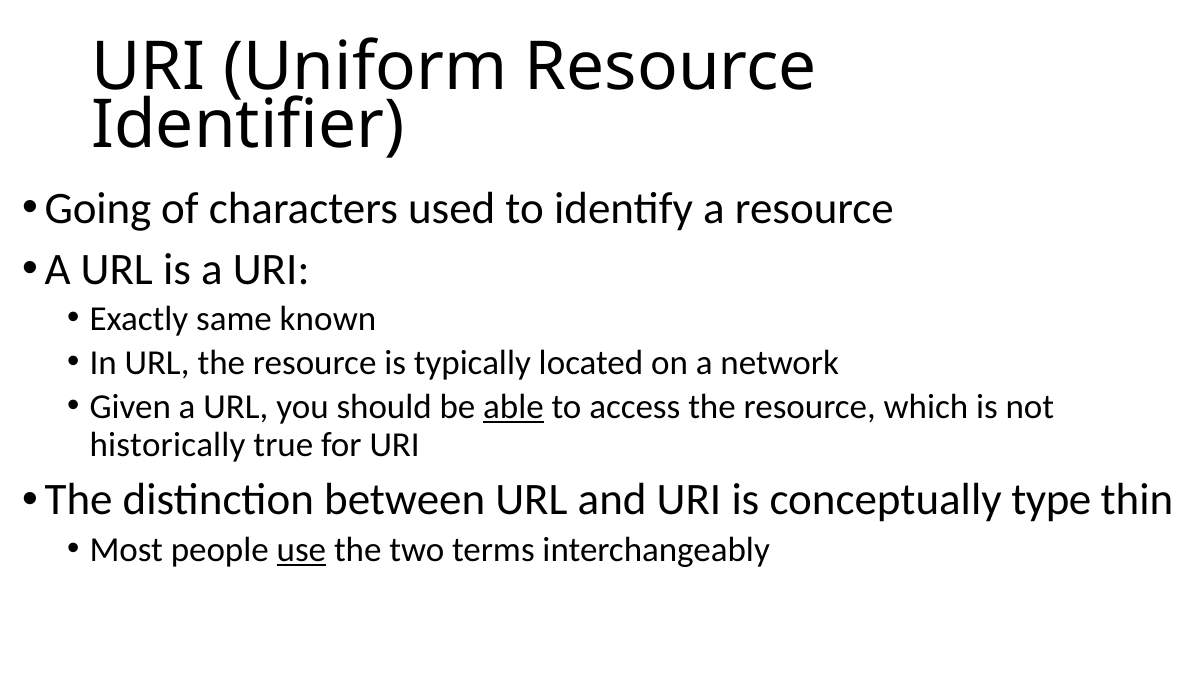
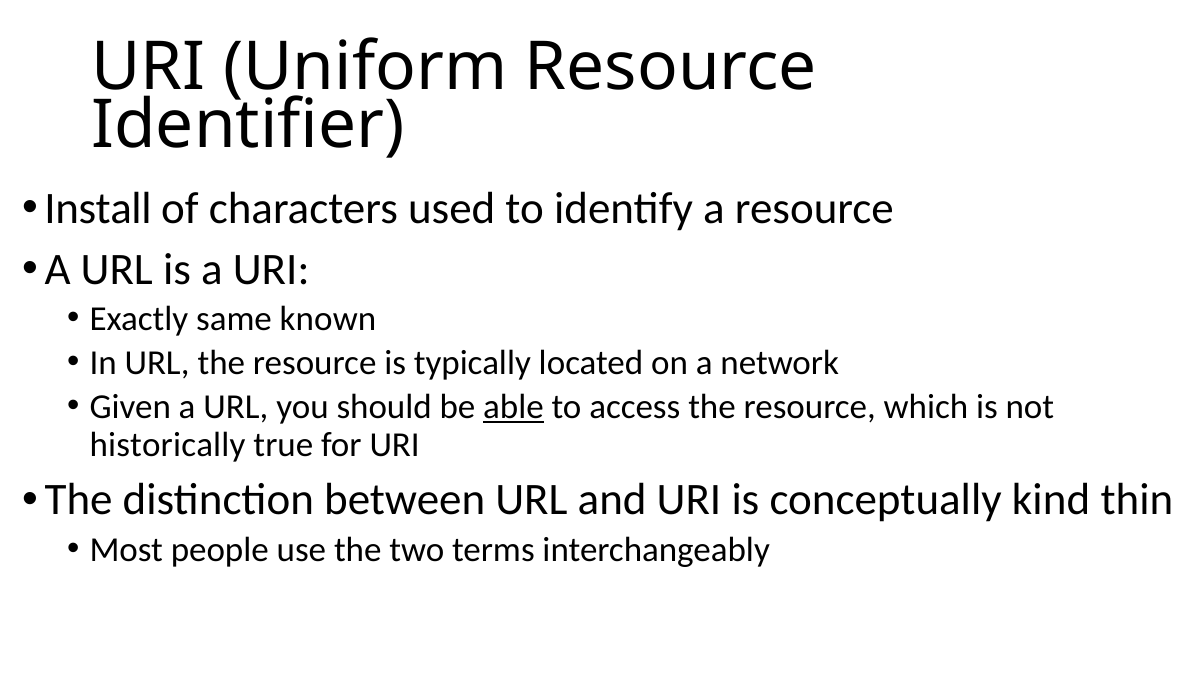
Going: Going -> Install
type: type -> kind
use underline: present -> none
